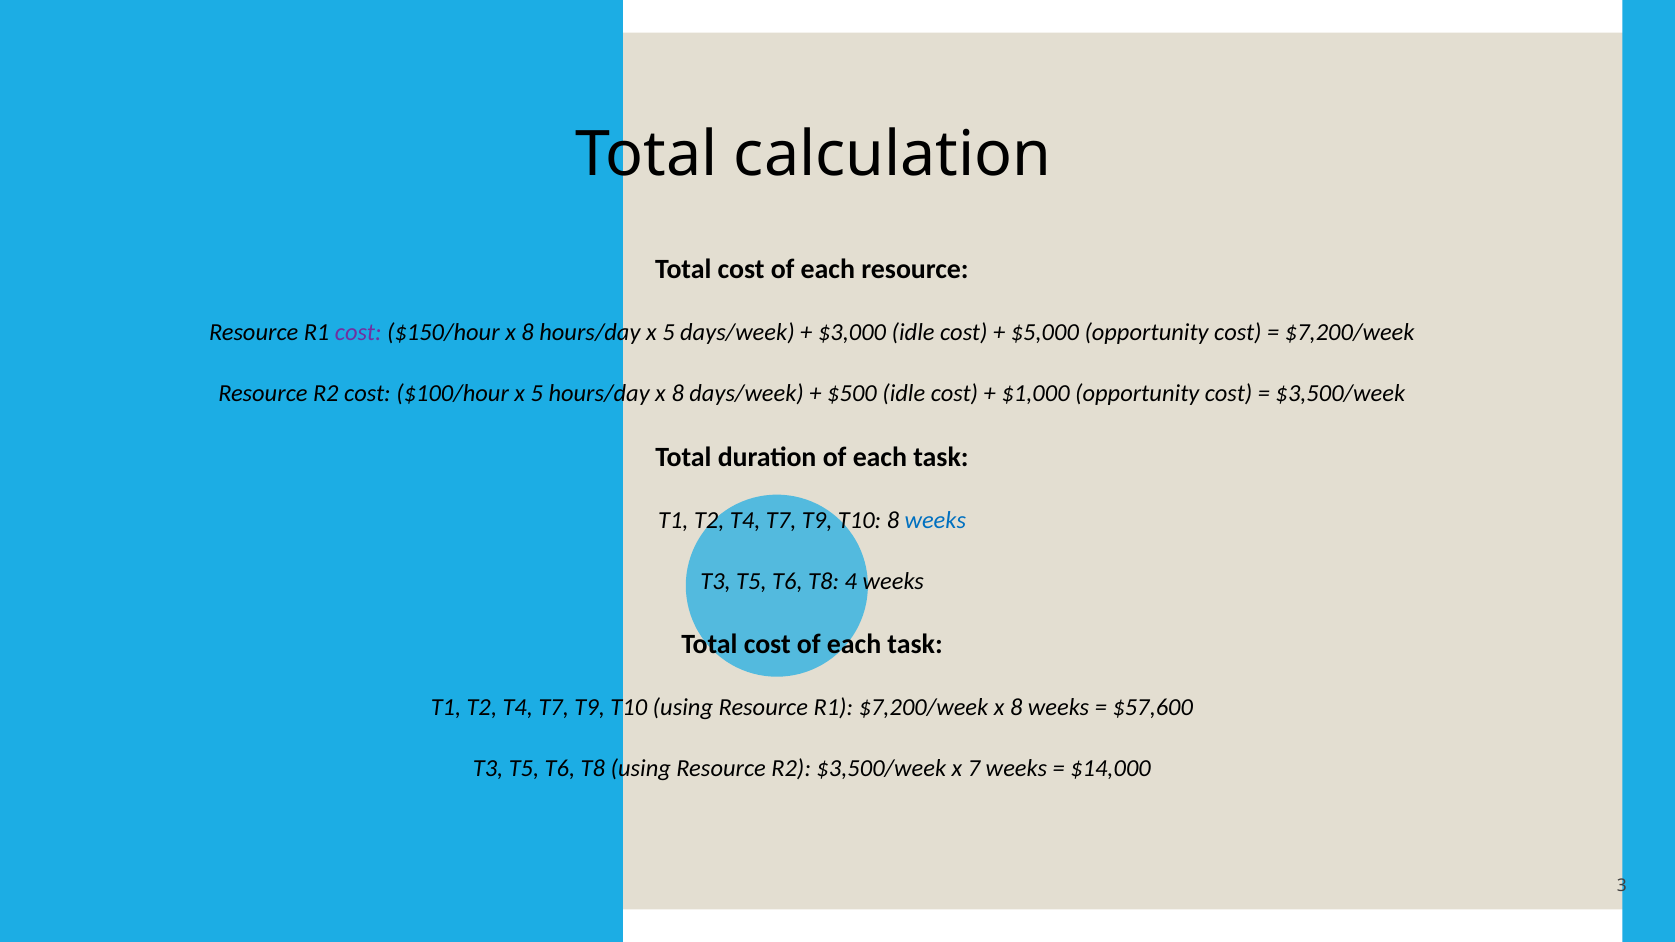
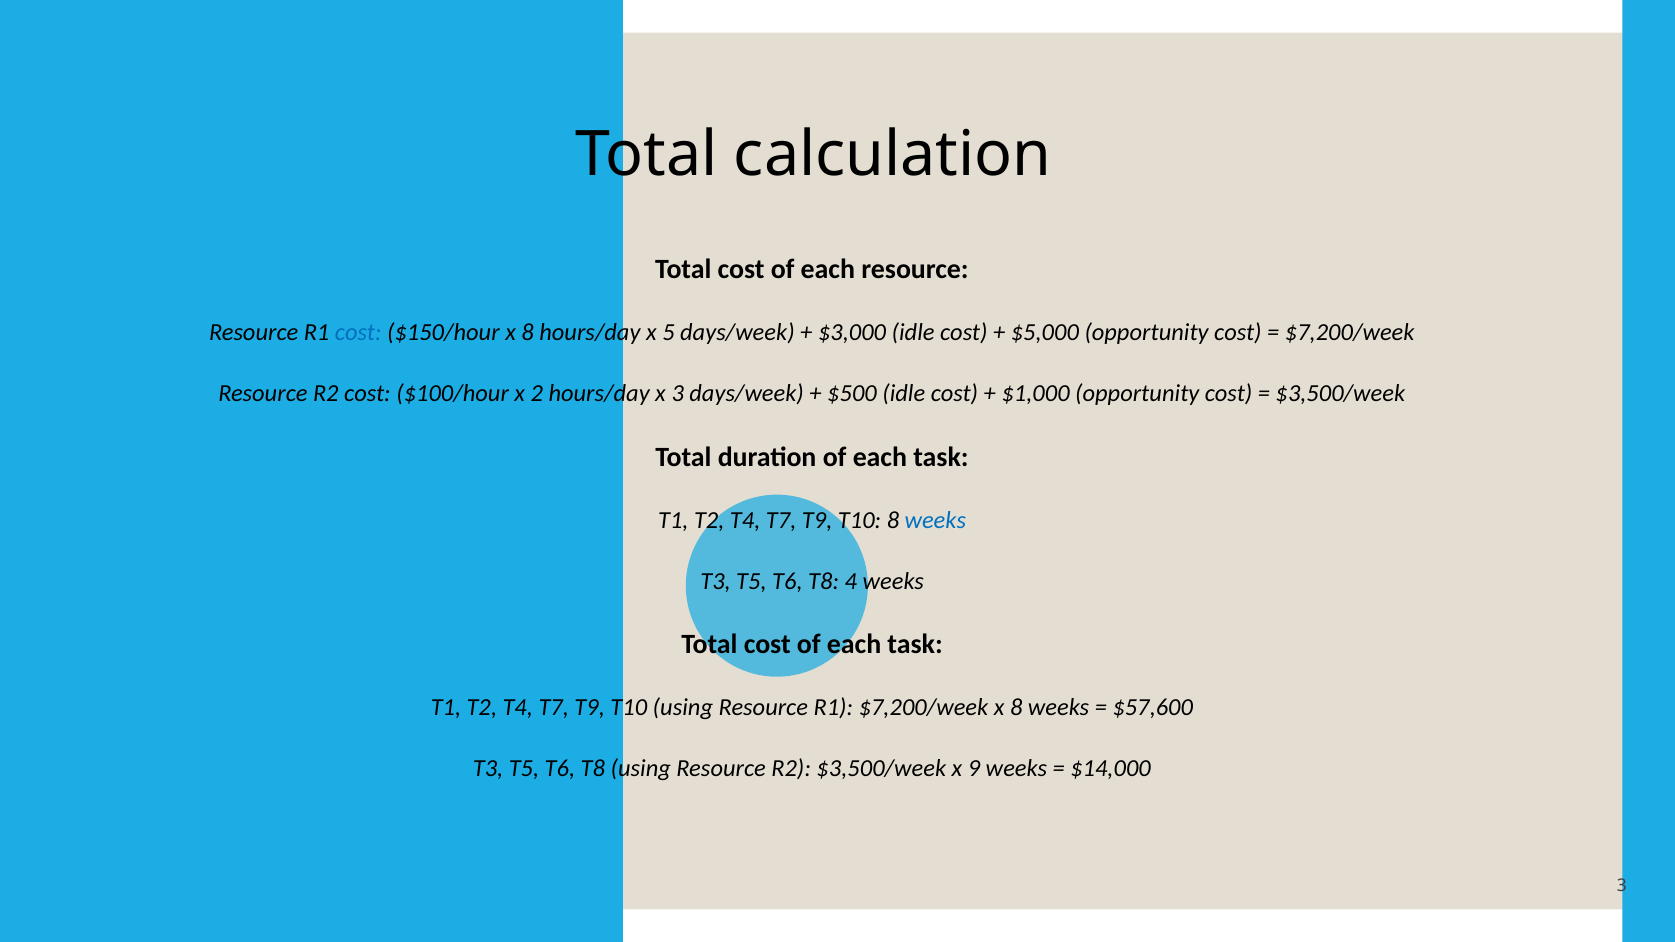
cost at (358, 333) colour: purple -> blue
$100/hour x 5: 5 -> 2
hours/day x 8: 8 -> 3
7: 7 -> 9
